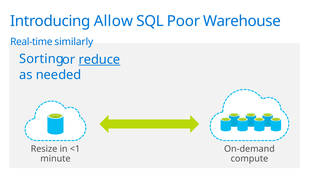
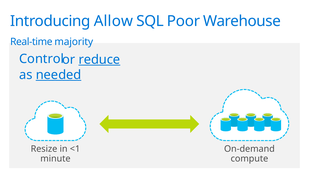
similarly: similarly -> majority
Sorting: Sorting -> Control
needed underline: none -> present
